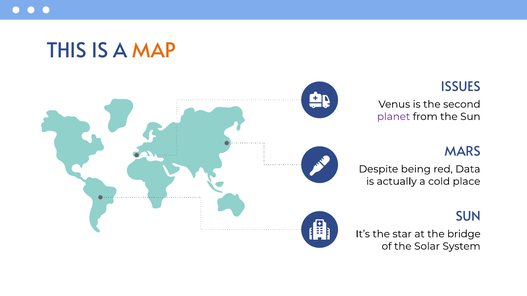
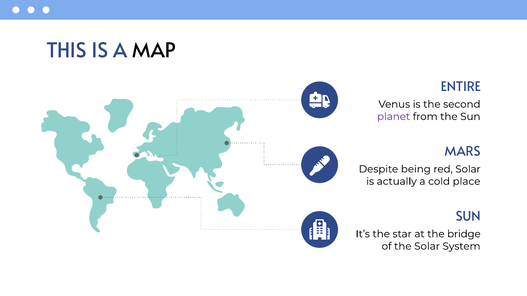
MAP colour: orange -> black
ISSUES: ISSUES -> ENTIRE
red Data: Data -> Solar
